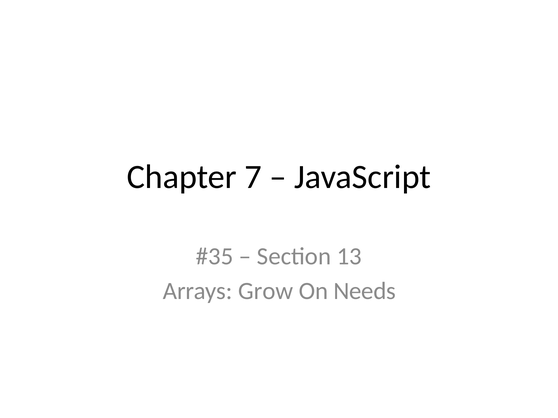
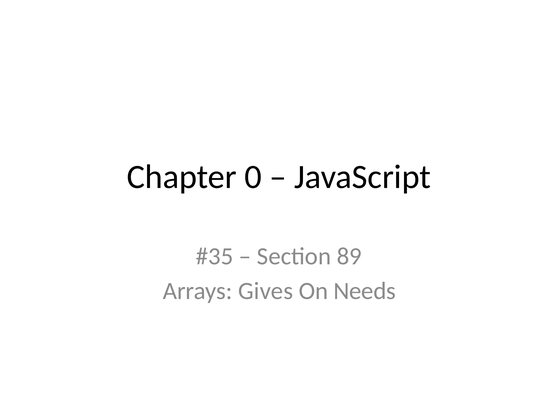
7: 7 -> 0
13: 13 -> 89
Grow: Grow -> Gives
